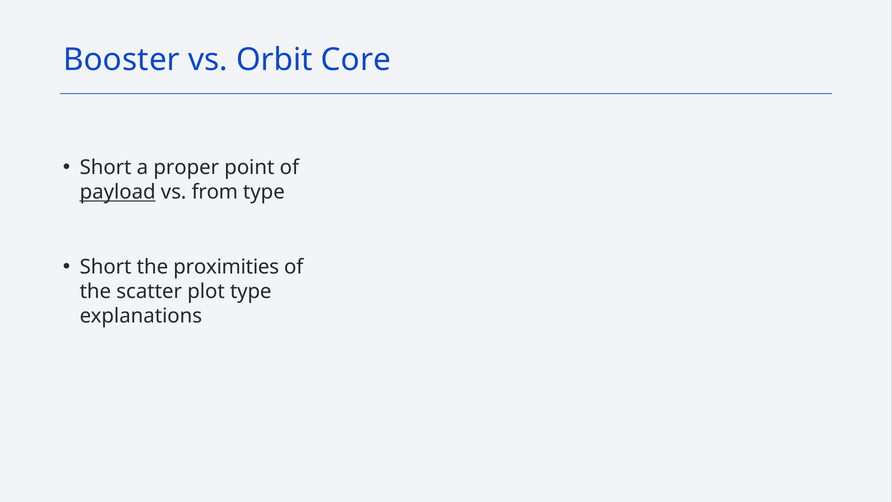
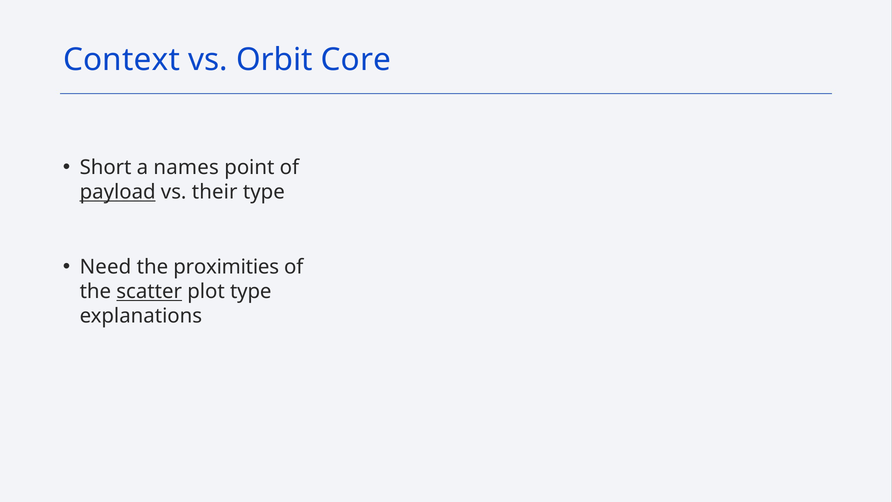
Booster: Booster -> Context
proper: proper -> names
from: from -> their
Short at (106, 267): Short -> Need
scatter underline: none -> present
